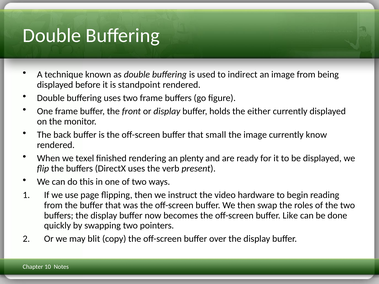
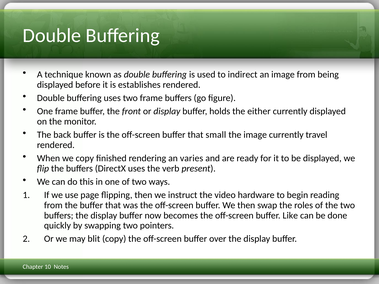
standpoint: standpoint -> establishes
know: know -> travel
we texel: texel -> copy
plenty: plenty -> varies
